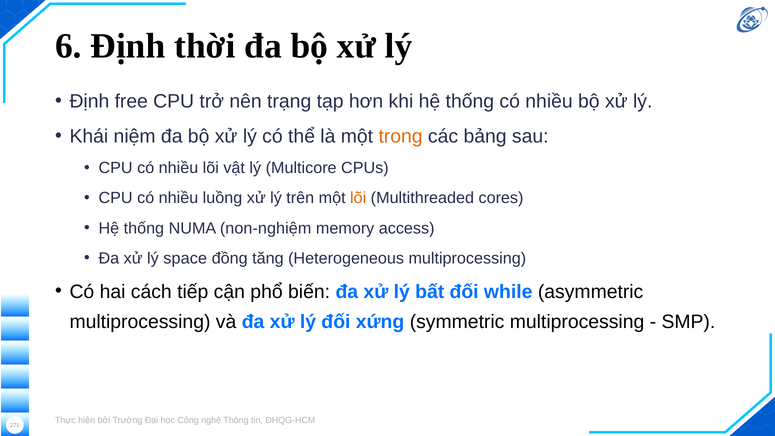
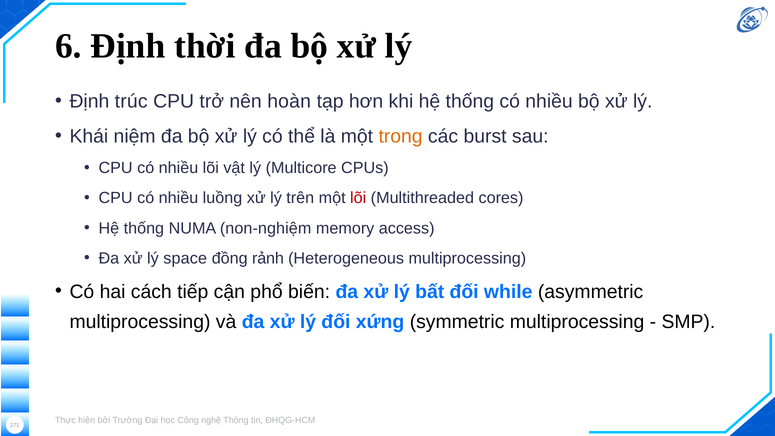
free: free -> trúc
trạng: trạng -> hoàn
bảng: bảng -> burst
lõi at (358, 198) colour: orange -> red
tăng: tăng -> rảnh
